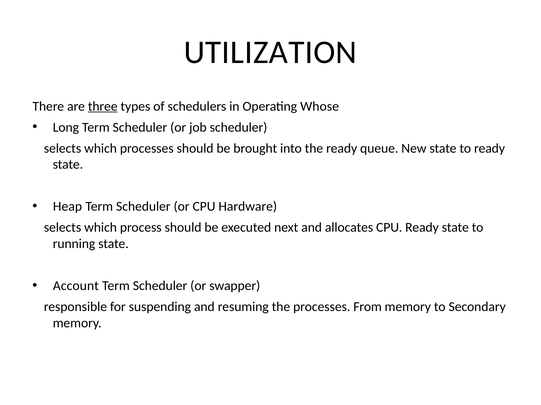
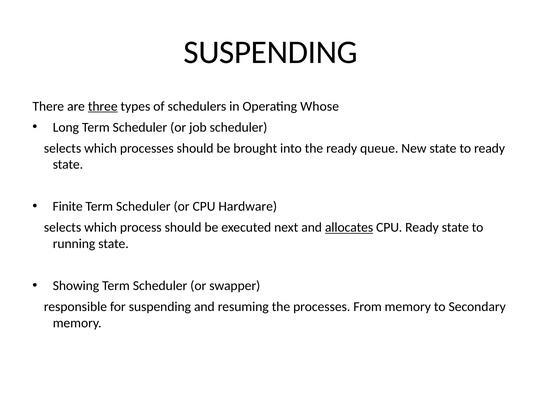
UTILIZATION at (270, 52): UTILIZATION -> SUSPENDING
Heap: Heap -> Finite
allocates underline: none -> present
Account: Account -> Showing
